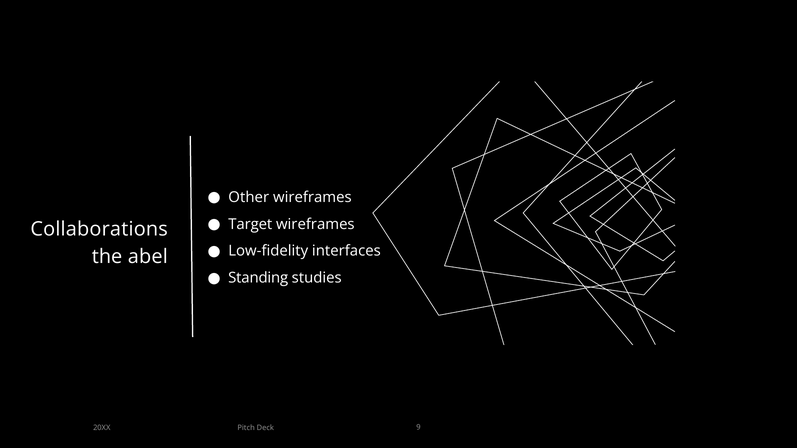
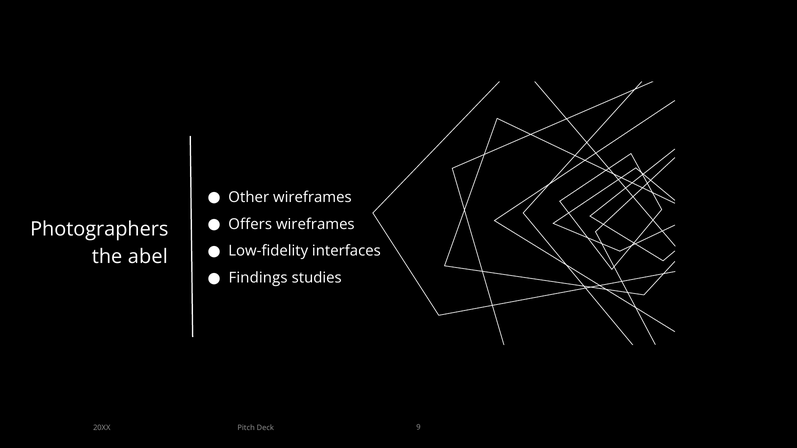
Target: Target -> Offers
Collaborations: Collaborations -> Photographers
Standing: Standing -> Findings
